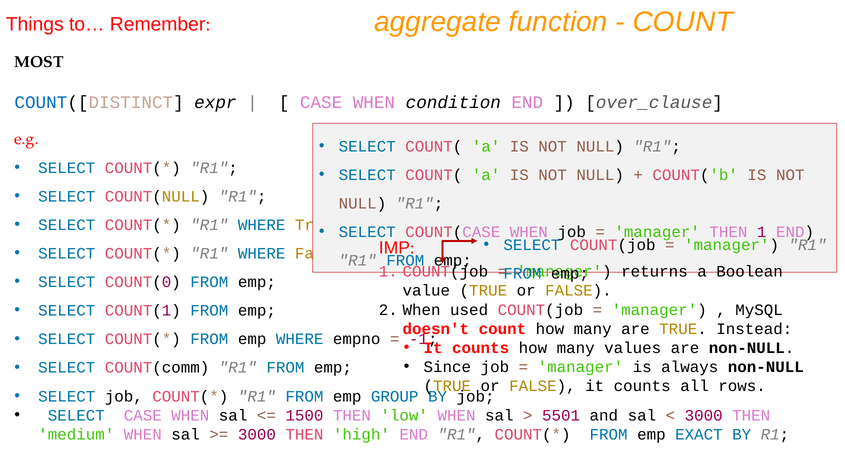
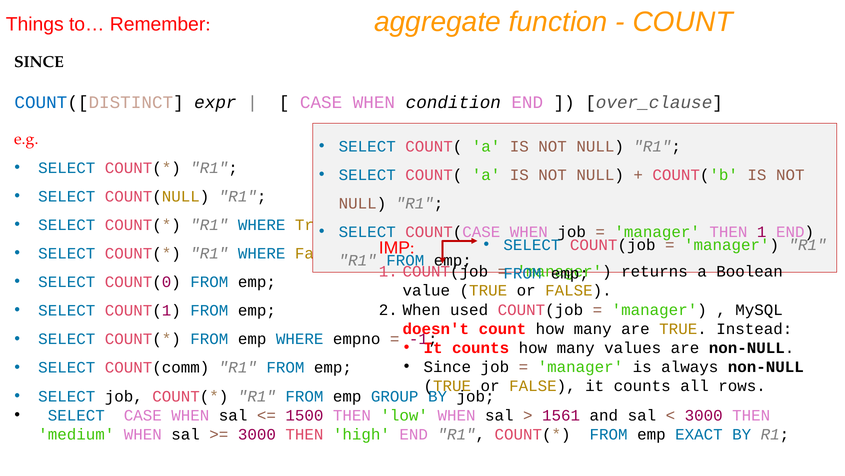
MOST at (39, 62): MOST -> SINCE
5501: 5501 -> 1561
